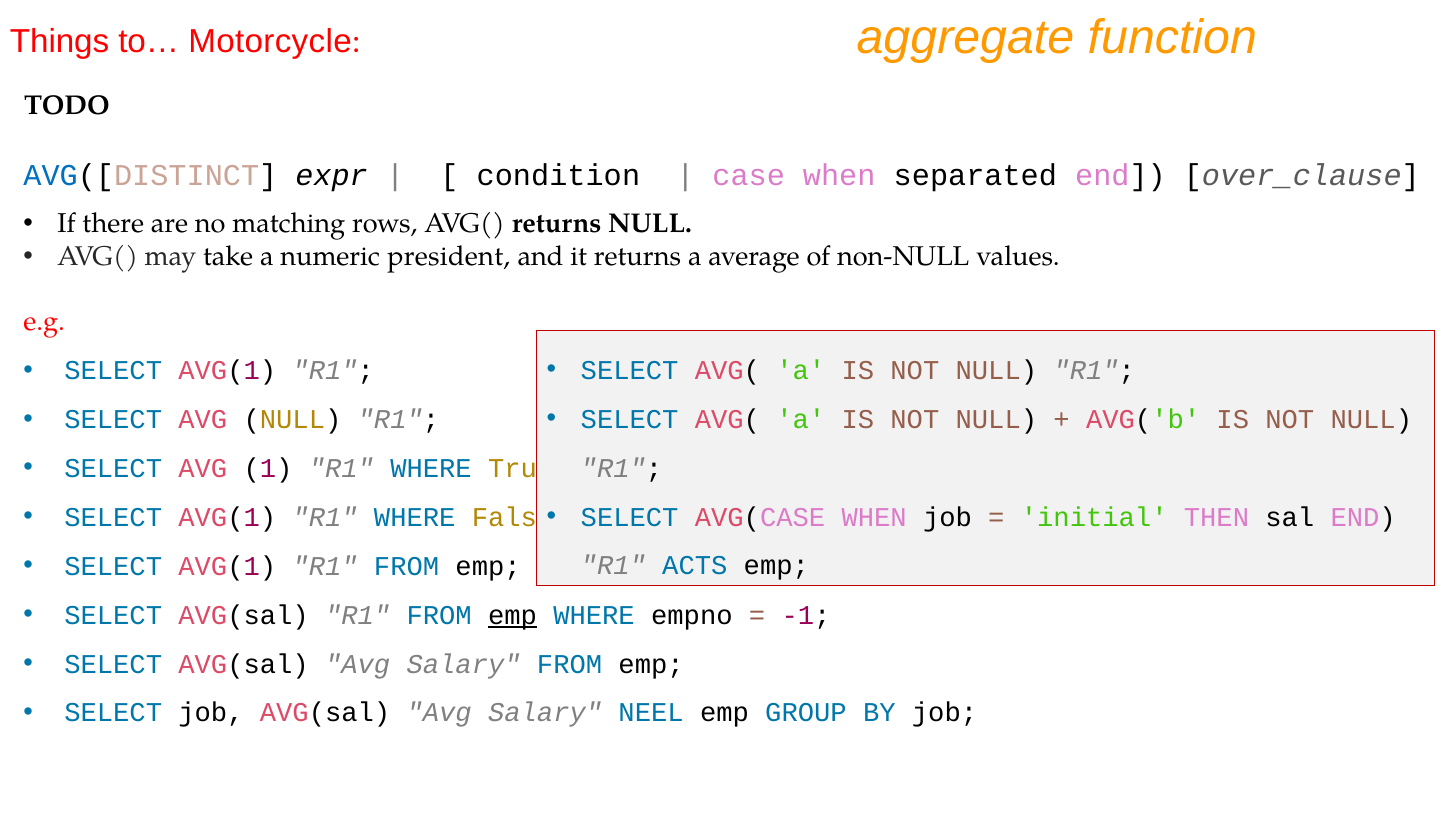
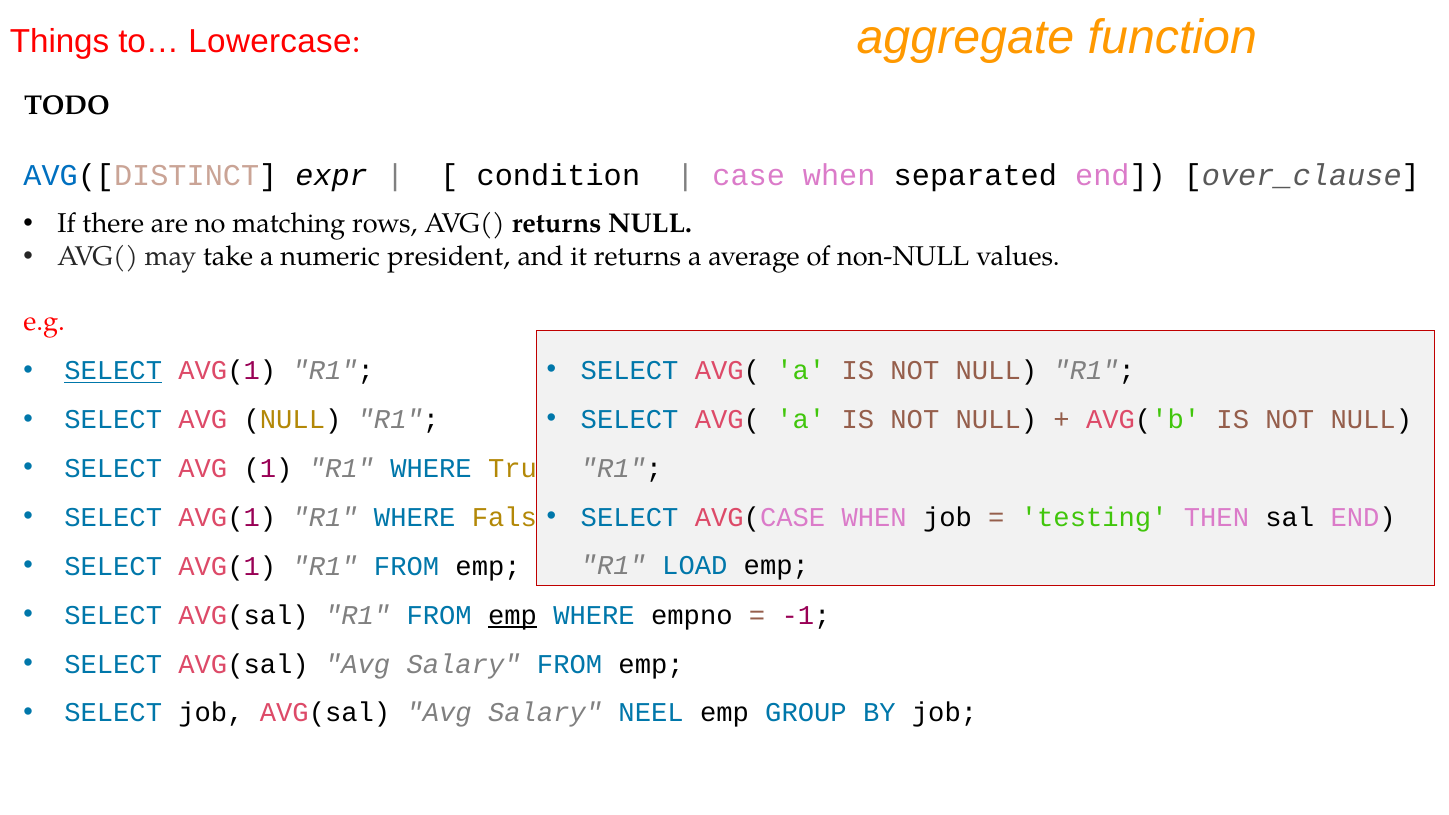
Motorcycle: Motorcycle -> Lowercase
SELECT at (113, 371) underline: none -> present
initial: initial -> testing
ACTS: ACTS -> LOAD
